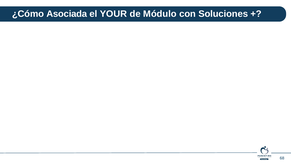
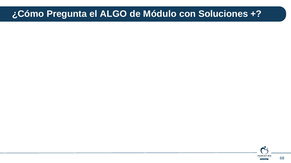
Asociada: Asociada -> Pregunta
YOUR: YOUR -> ALGO
